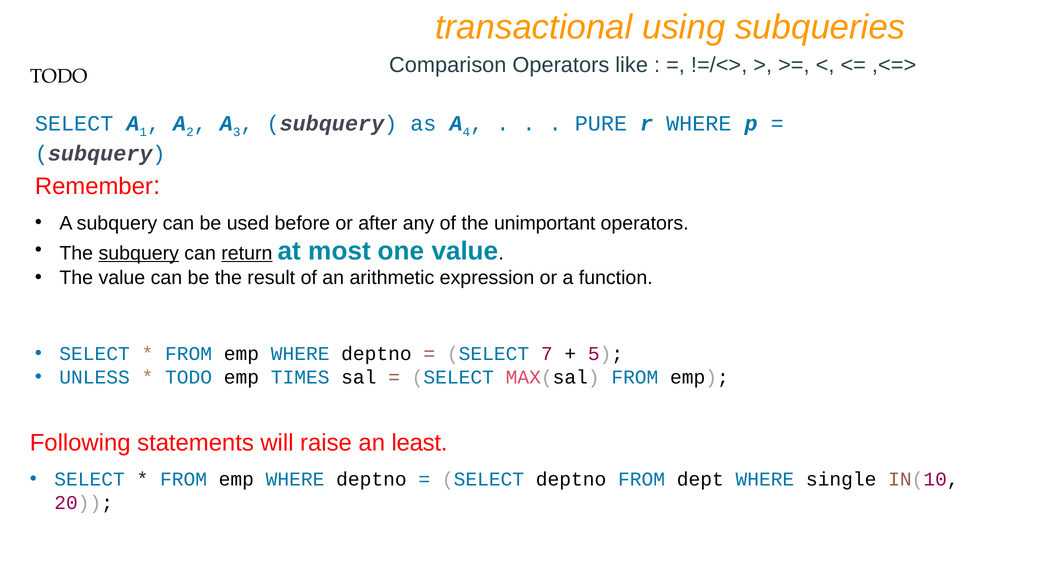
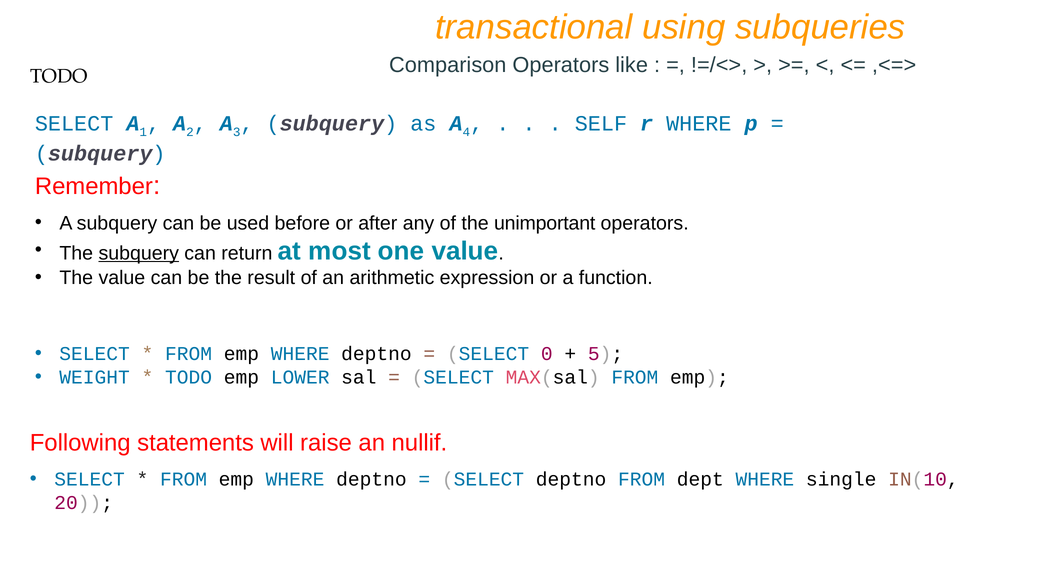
PURE: PURE -> SELF
return underline: present -> none
7: 7 -> 0
UNLESS: UNLESS -> WEIGHT
TIMES: TIMES -> LOWER
least: least -> nullif
